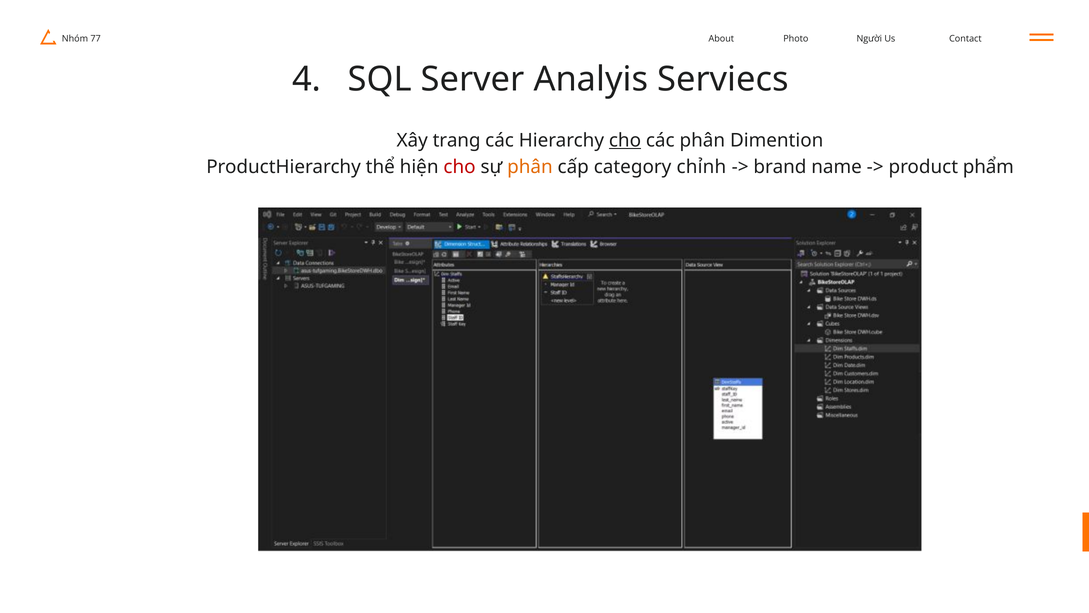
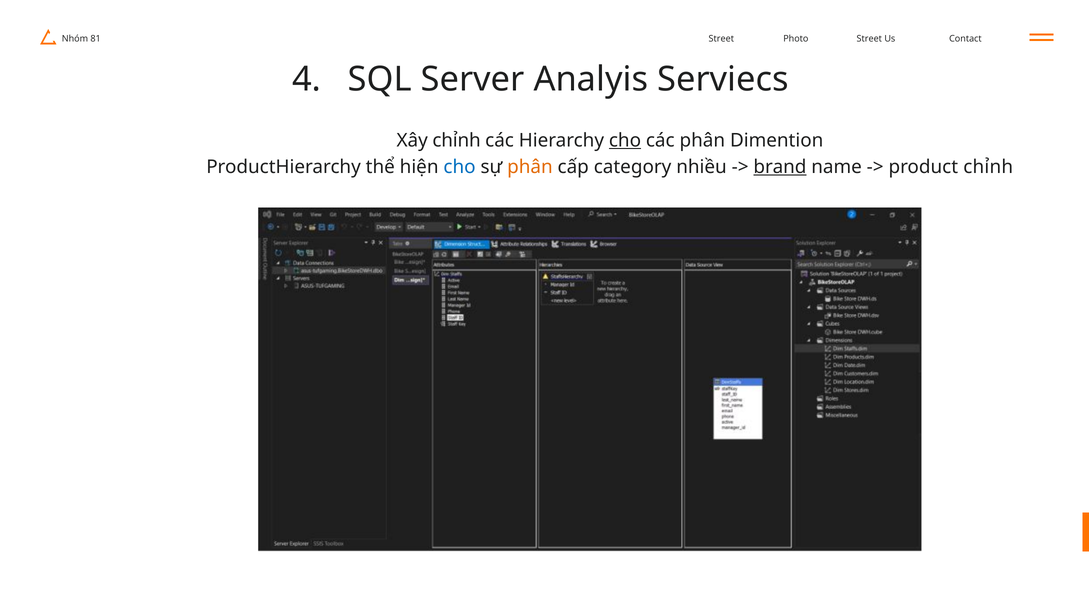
77: 77 -> 81
About at (721, 39): About -> Street
Người at (869, 39): Người -> Street
Xây trang: trang -> chỉnh
cho at (460, 167) colour: red -> blue
chỉnh: chỉnh -> nhiều
brand underline: none -> present
product phẩm: phẩm -> chỉnh
